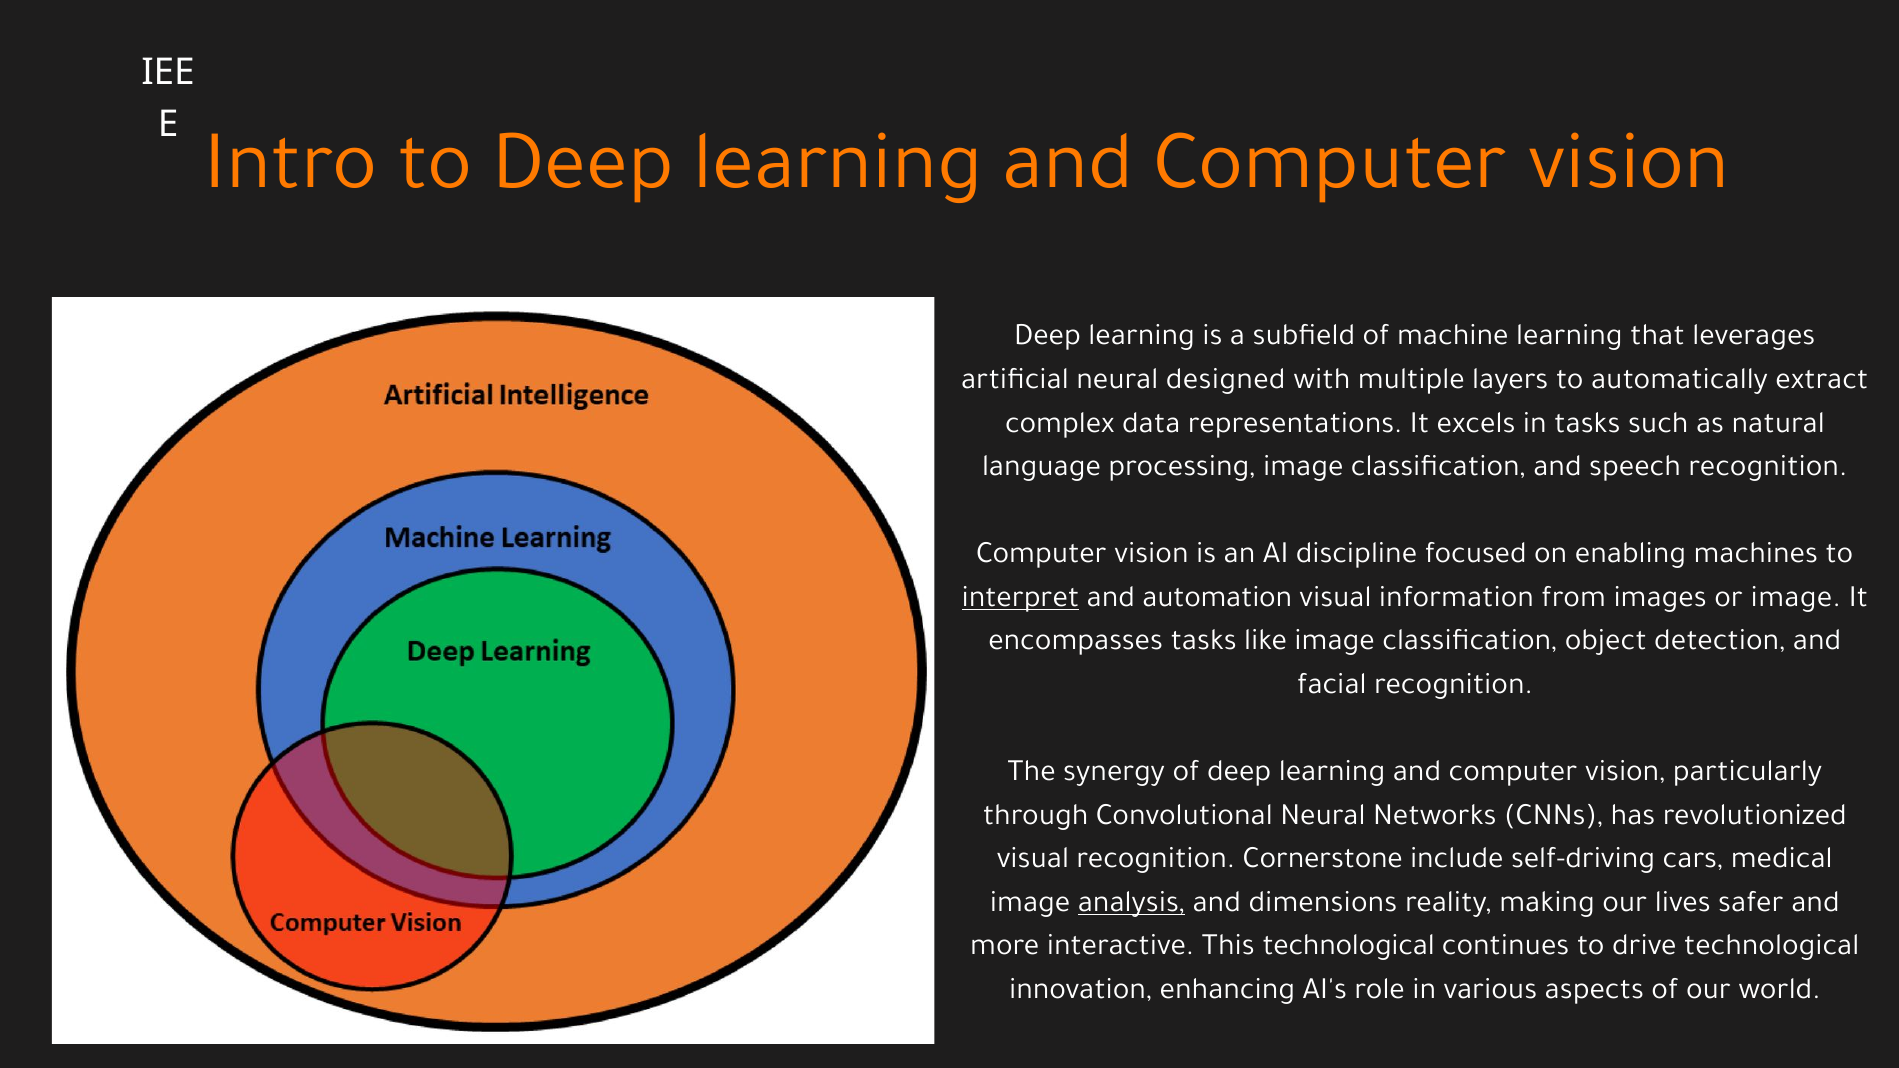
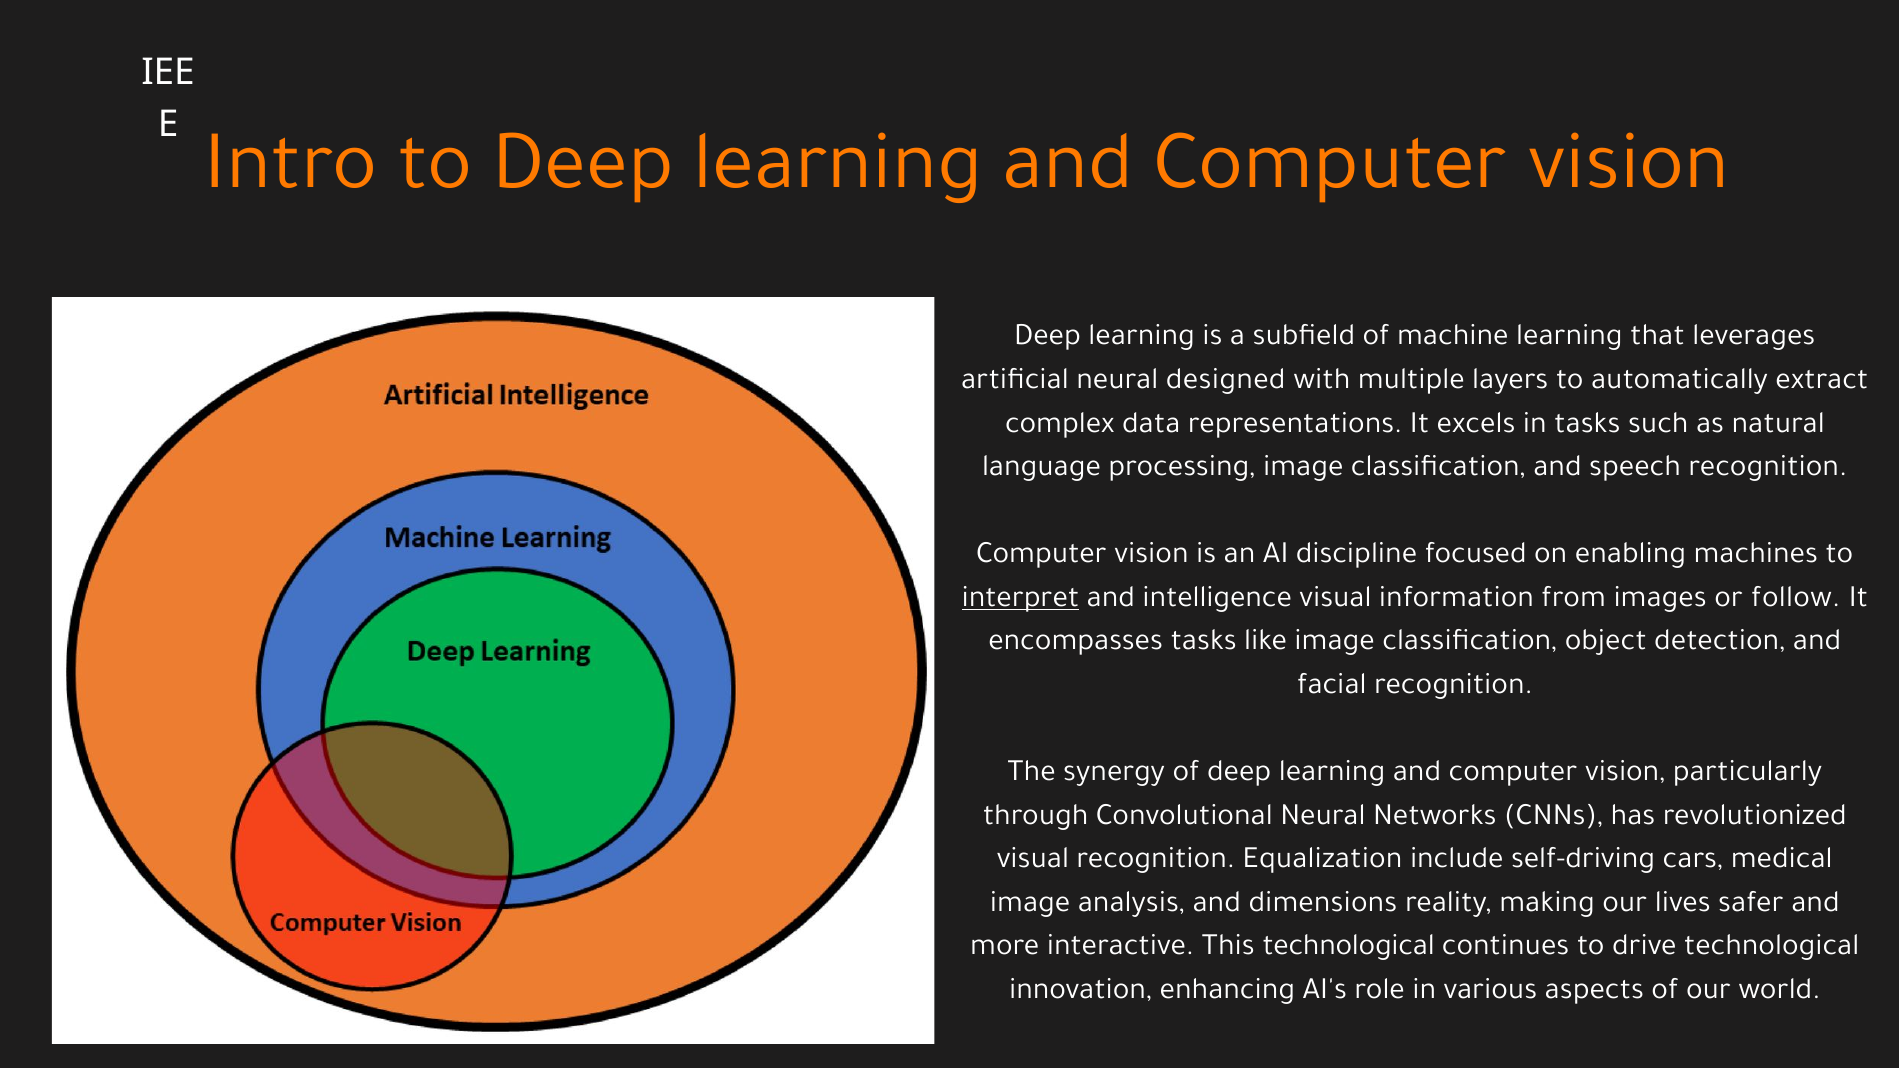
automation: automation -> intelligence
or image: image -> follow
Cornerstone: Cornerstone -> Equalization
analysis underline: present -> none
